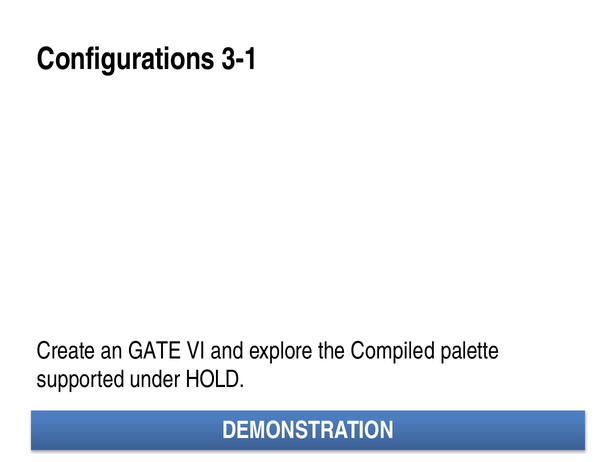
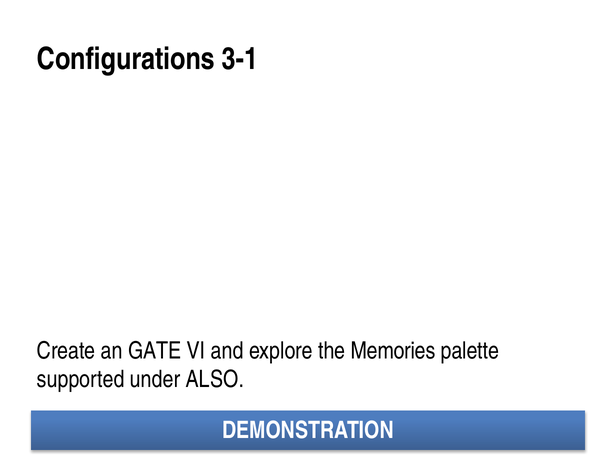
Compiled: Compiled -> Memories
HOLD: HOLD -> ALSO
